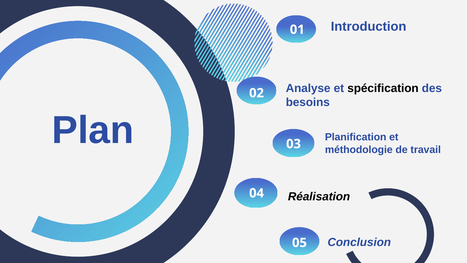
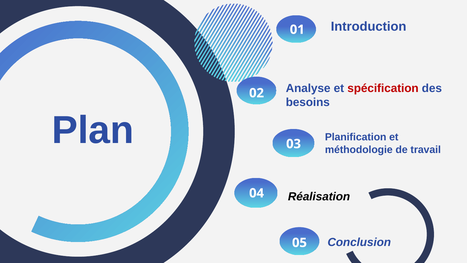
spécification colour: black -> red
